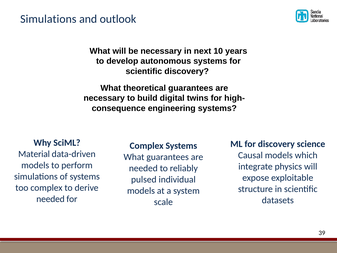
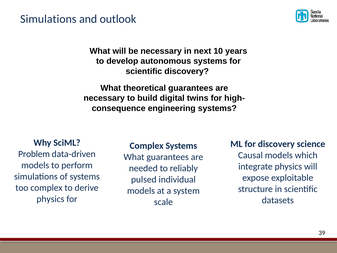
Material: Material -> Problem
needed at (51, 199): needed -> physics
